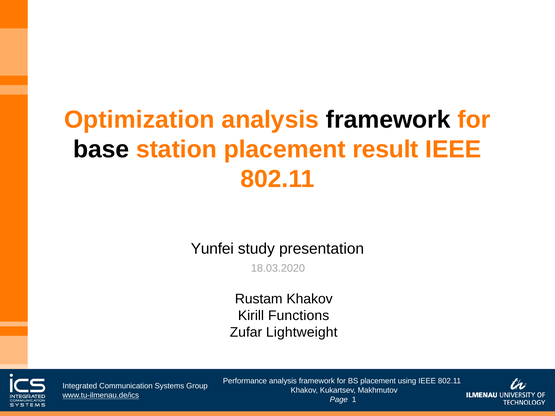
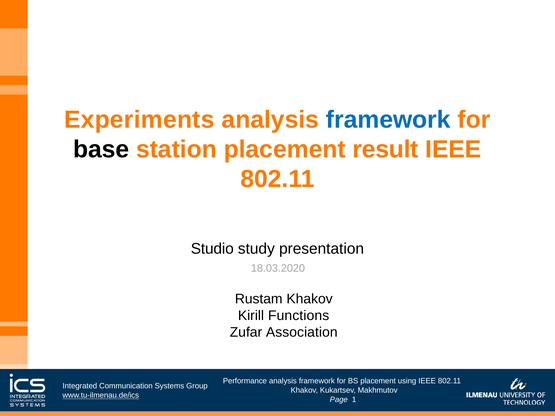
Optimization: Optimization -> Experiments
framework at (388, 120) colour: black -> blue
Yunfei: Yunfei -> Studio
Lightweight: Lightweight -> Association
